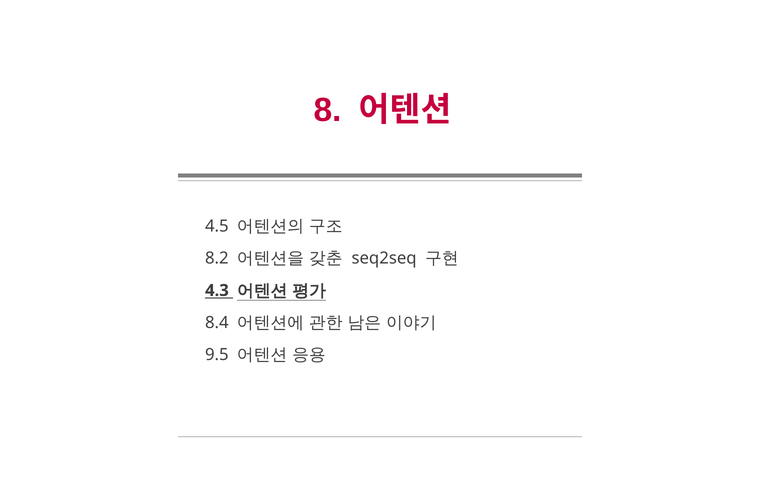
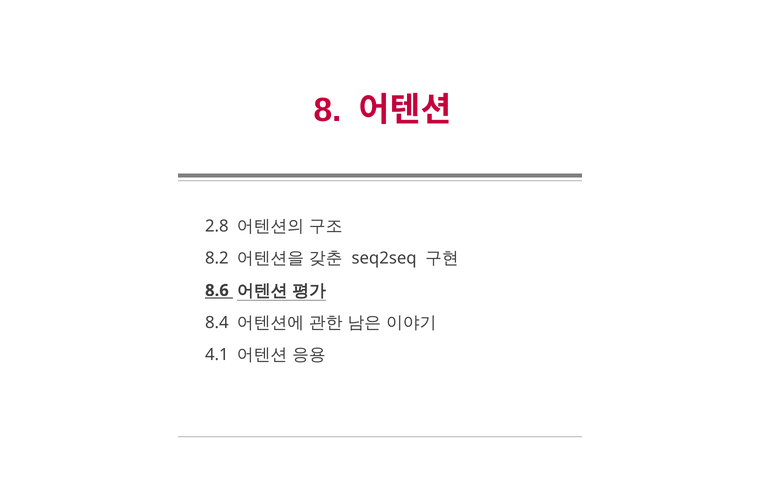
4.5: 4.5 -> 2.8
4.3: 4.3 -> 8.6
9.5: 9.5 -> 4.1
